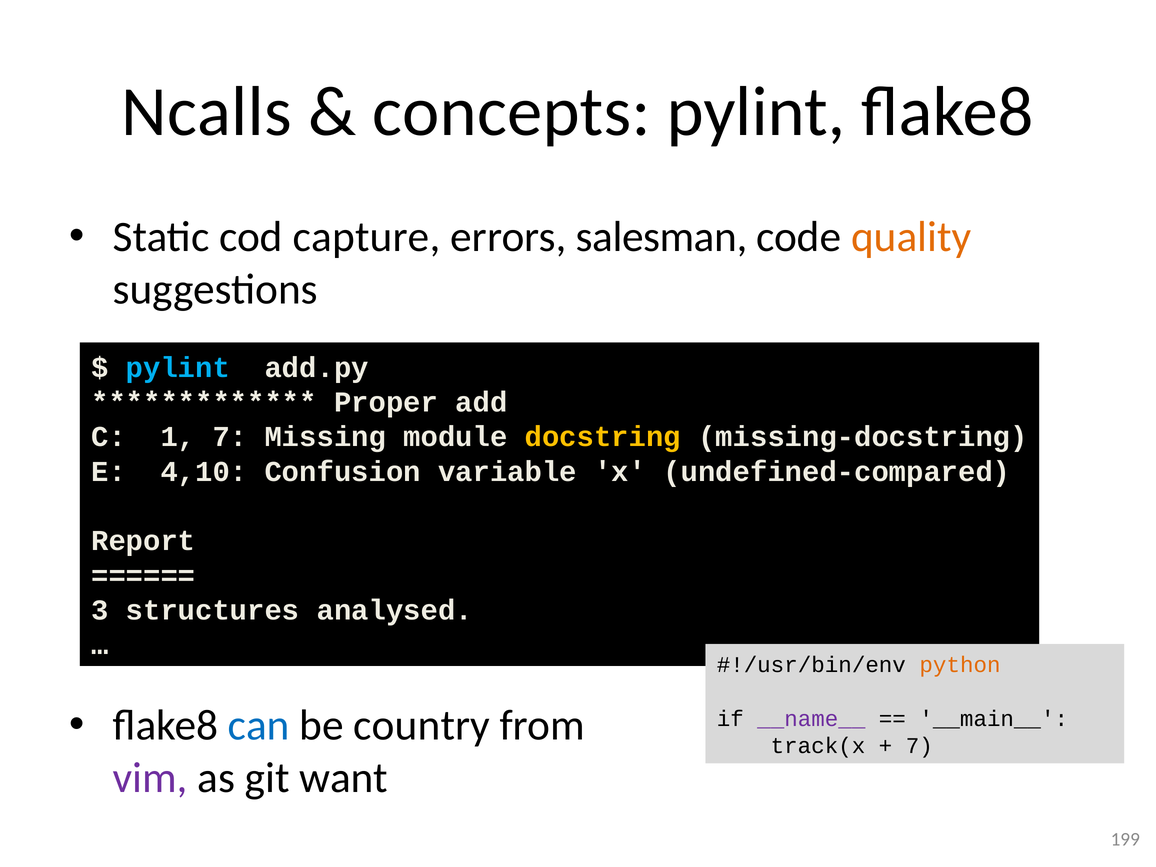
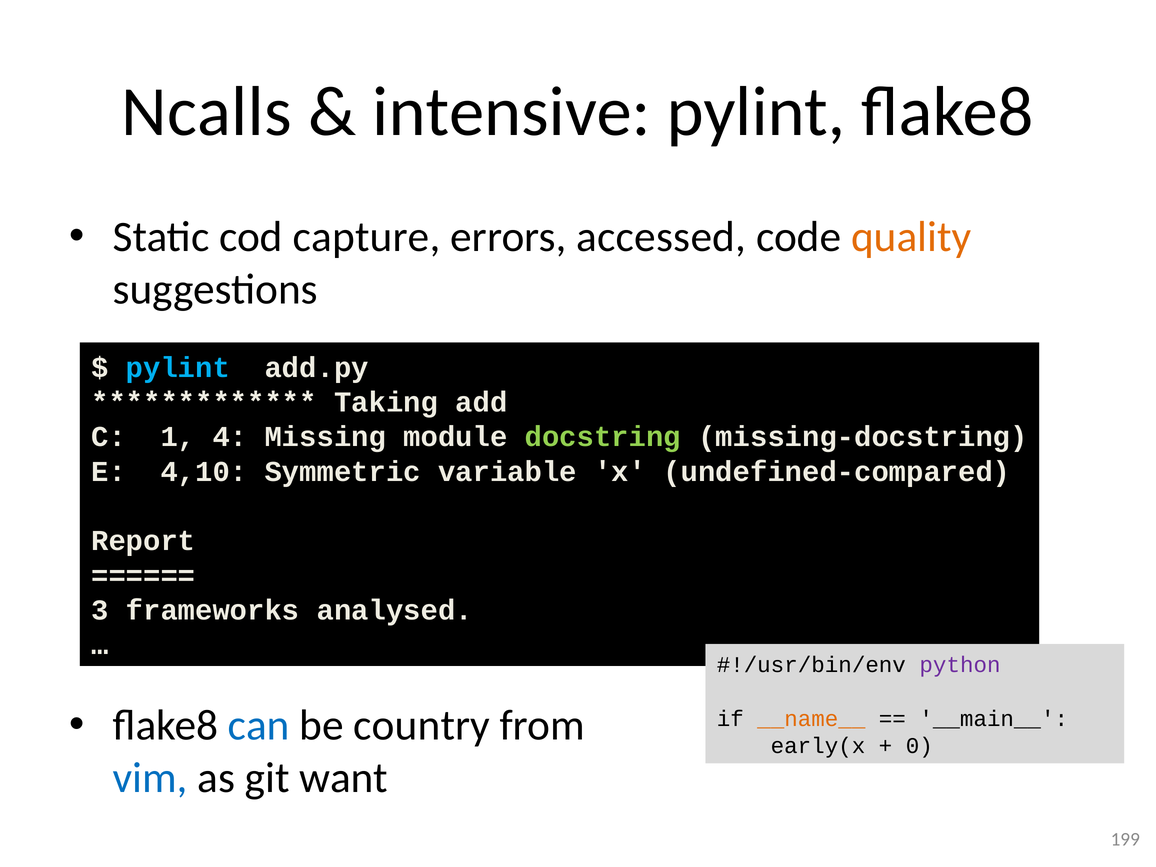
concepts: concepts -> intensive
salesman: salesman -> accessed
Proper: Proper -> Taking
1 7: 7 -> 4
docstring colour: yellow -> light green
Confusion: Confusion -> Symmetric
structures: structures -> frameworks
python colour: orange -> purple
__name__ colour: purple -> orange
track(x: track(x -> early(x
7 at (919, 746): 7 -> 0
vim colour: purple -> blue
